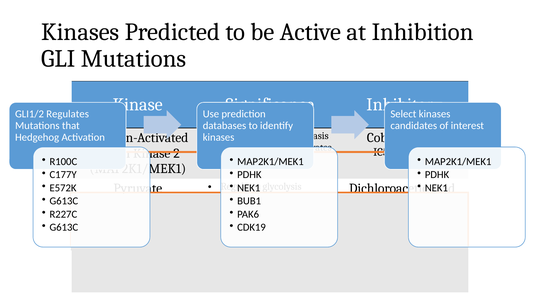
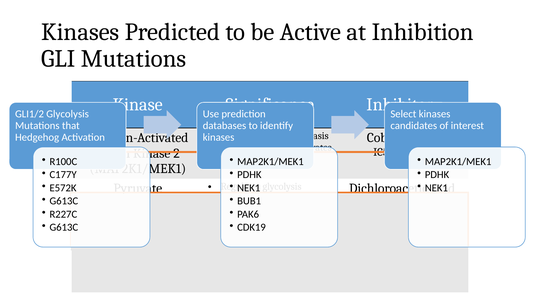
Regulates at (68, 114): Regulates -> Glycolysis
